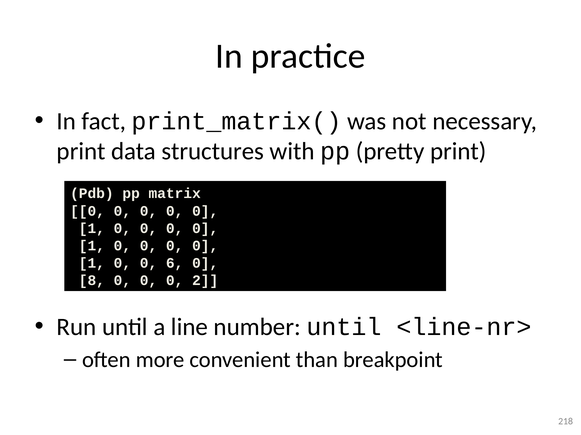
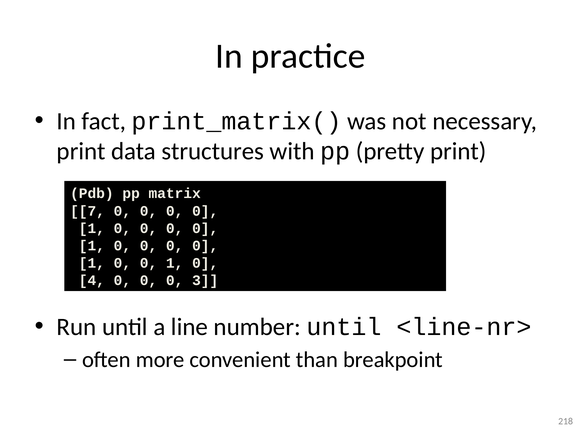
0 at (88, 211): 0 -> 7
1 0 0 6: 6 -> 1
8: 8 -> 4
2: 2 -> 3
